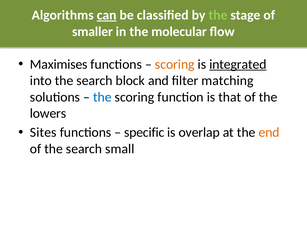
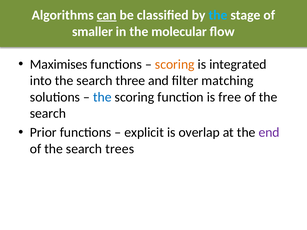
the at (218, 15) colour: light green -> light blue
integrated underline: present -> none
block: block -> three
that: that -> free
lowers at (48, 114): lowers -> search
Sites: Sites -> Prior
specific: specific -> explicit
end colour: orange -> purple
small: small -> trees
